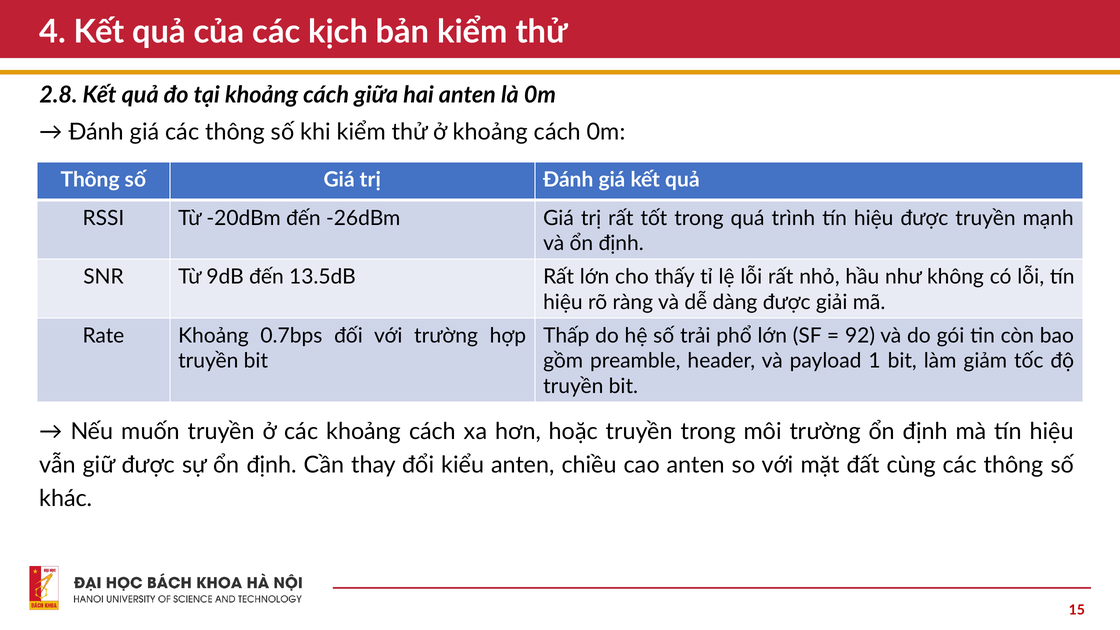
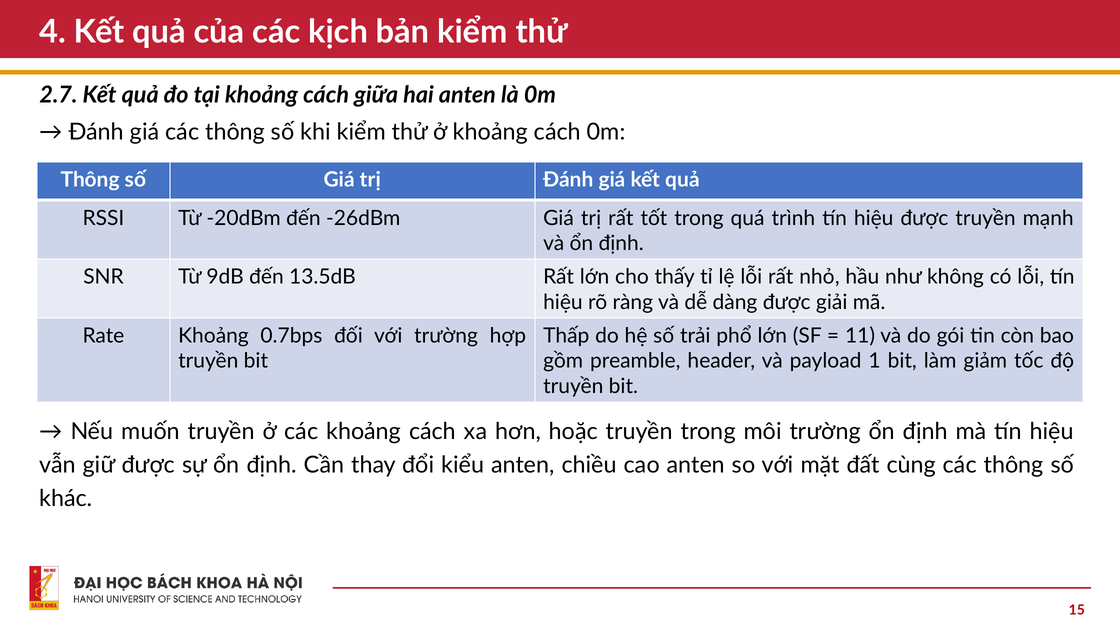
2.8: 2.8 -> 2.7
92: 92 -> 11
